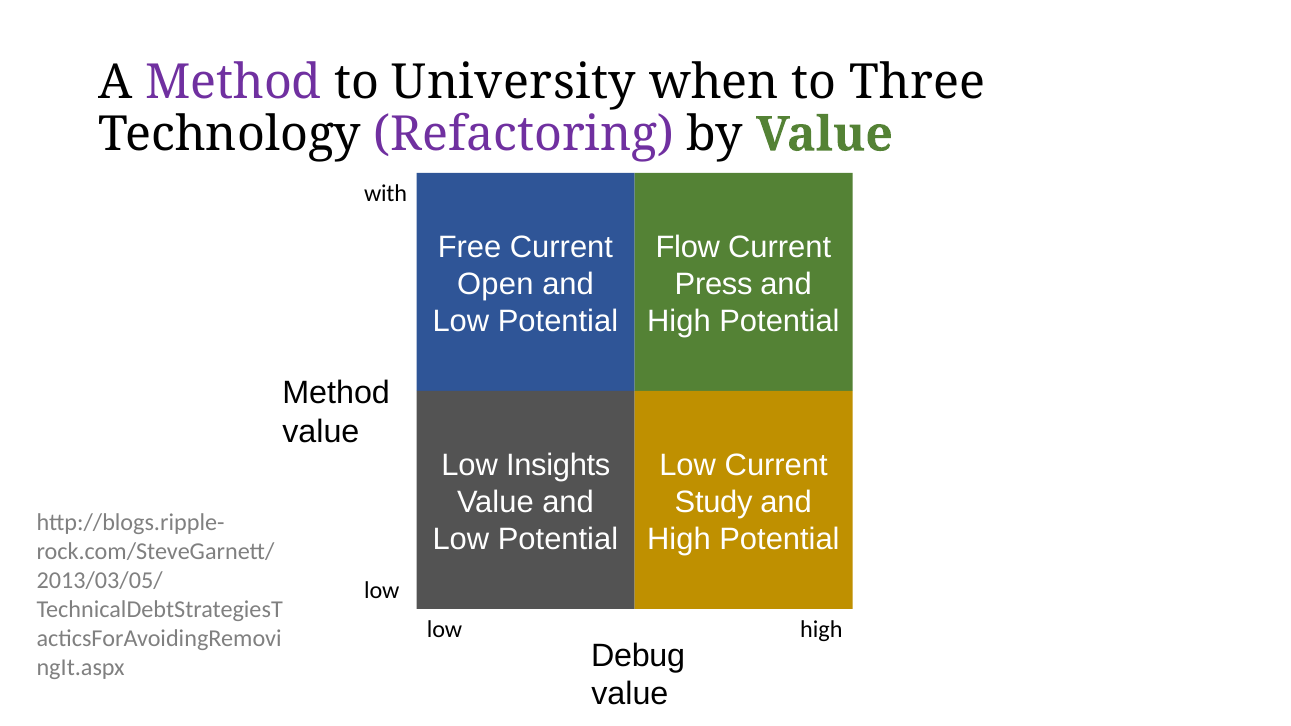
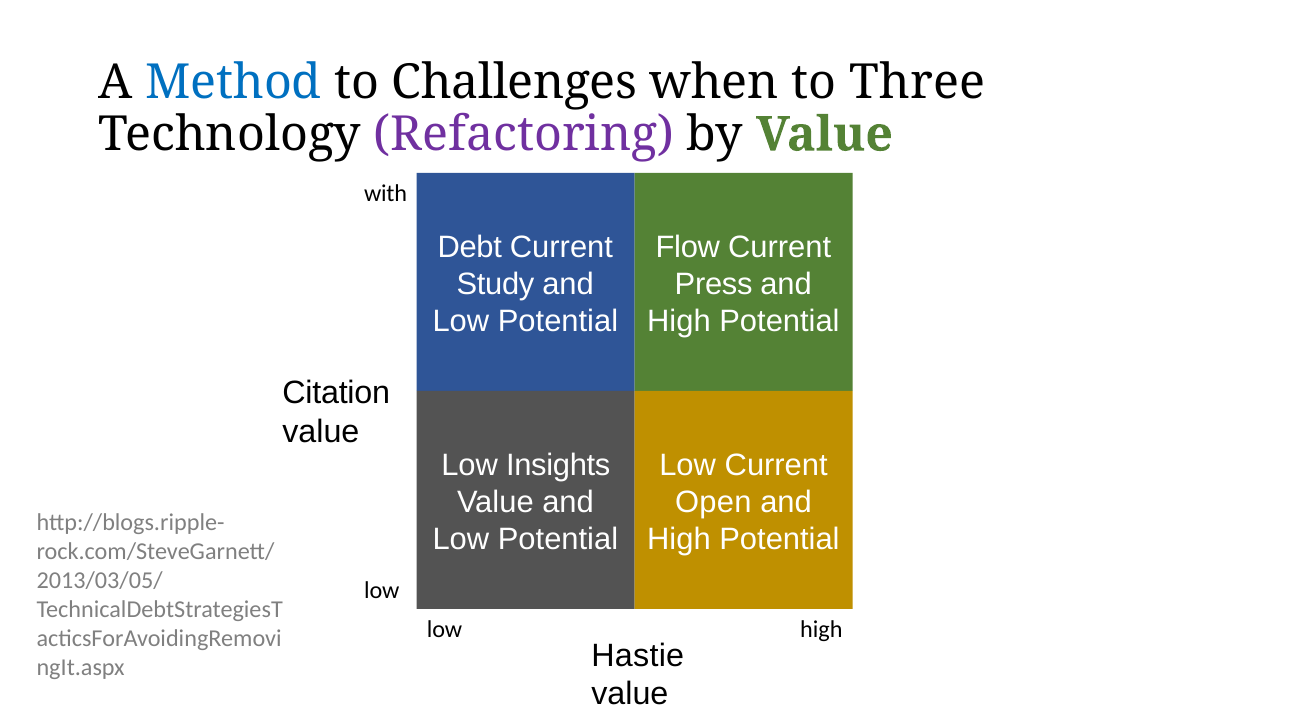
Method at (233, 82) colour: purple -> blue
University: University -> Challenges
Free: Free -> Debt
Open: Open -> Study
Method at (336, 393): Method -> Citation
Study: Study -> Open
Debug: Debug -> Hastie
